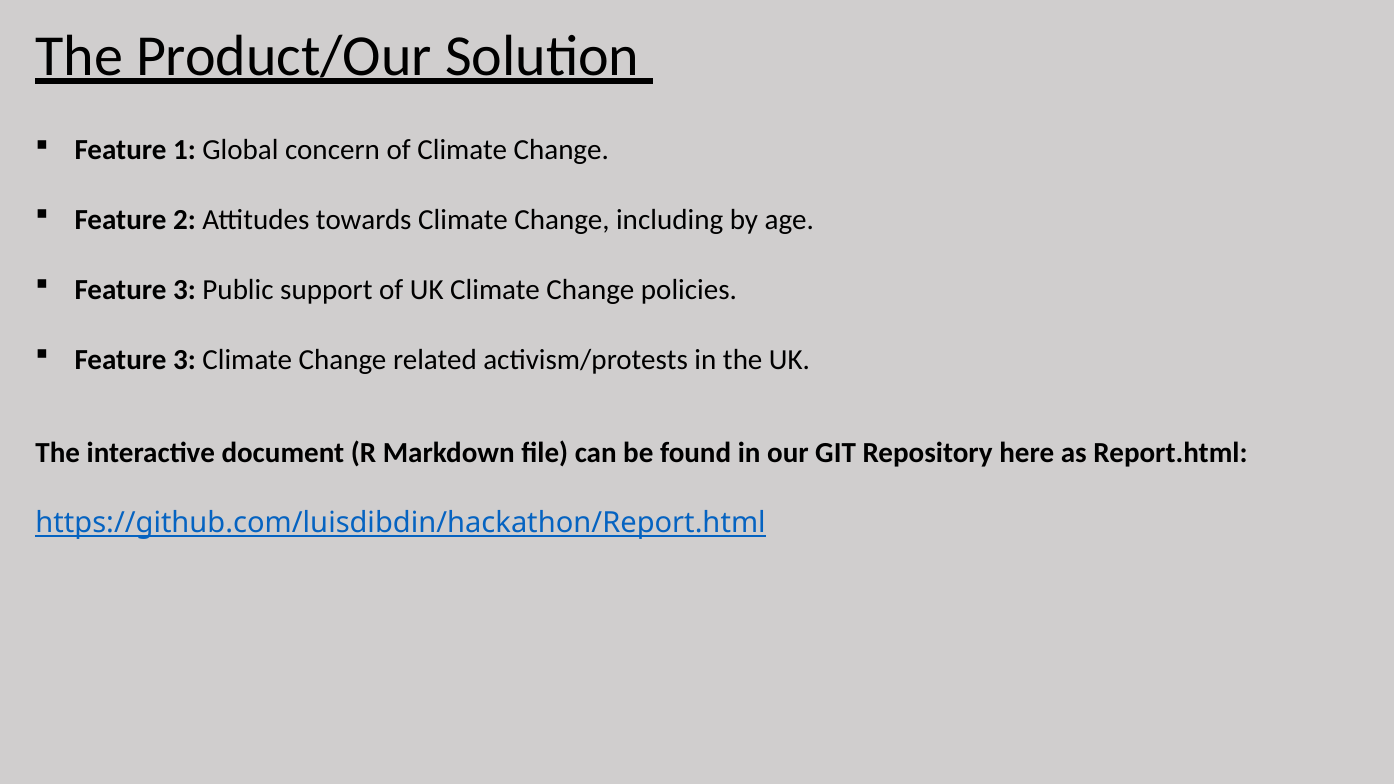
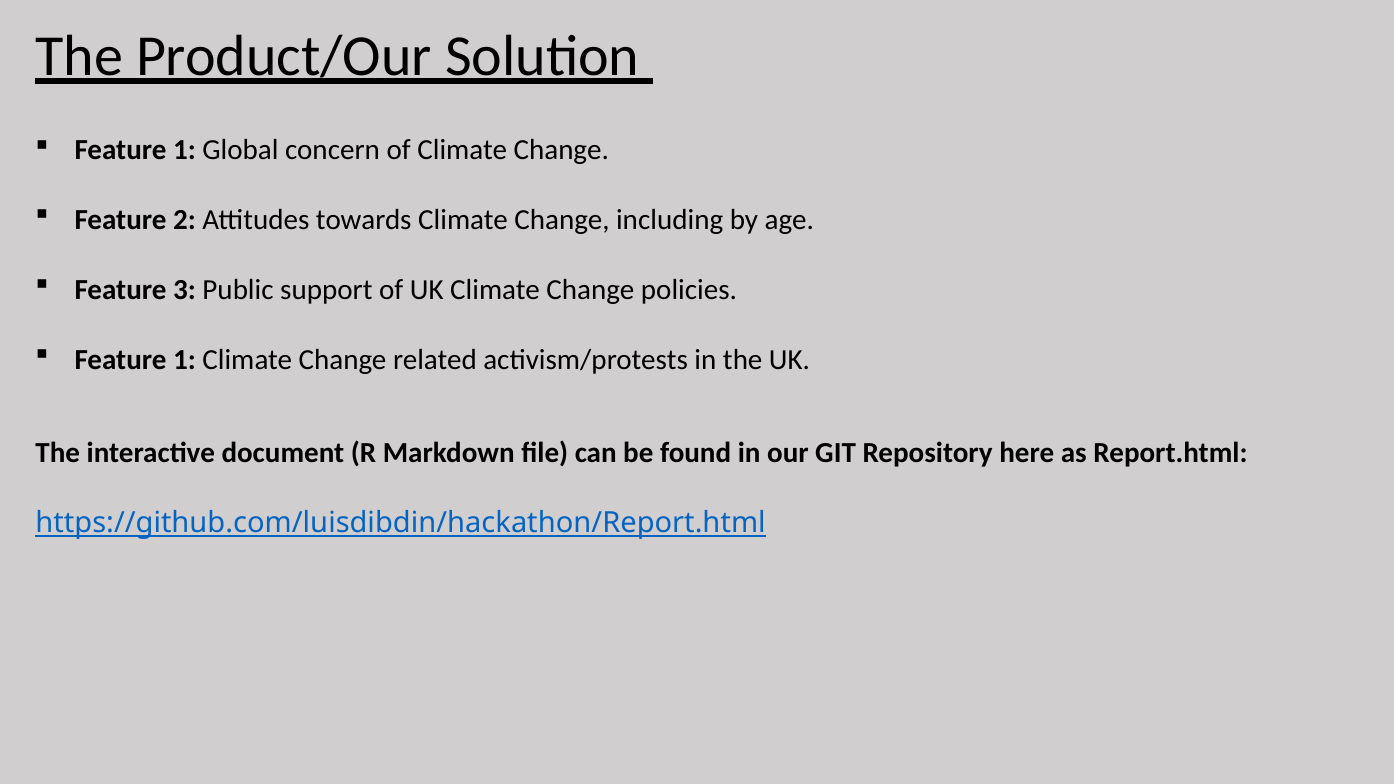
3 at (184, 360): 3 -> 1
